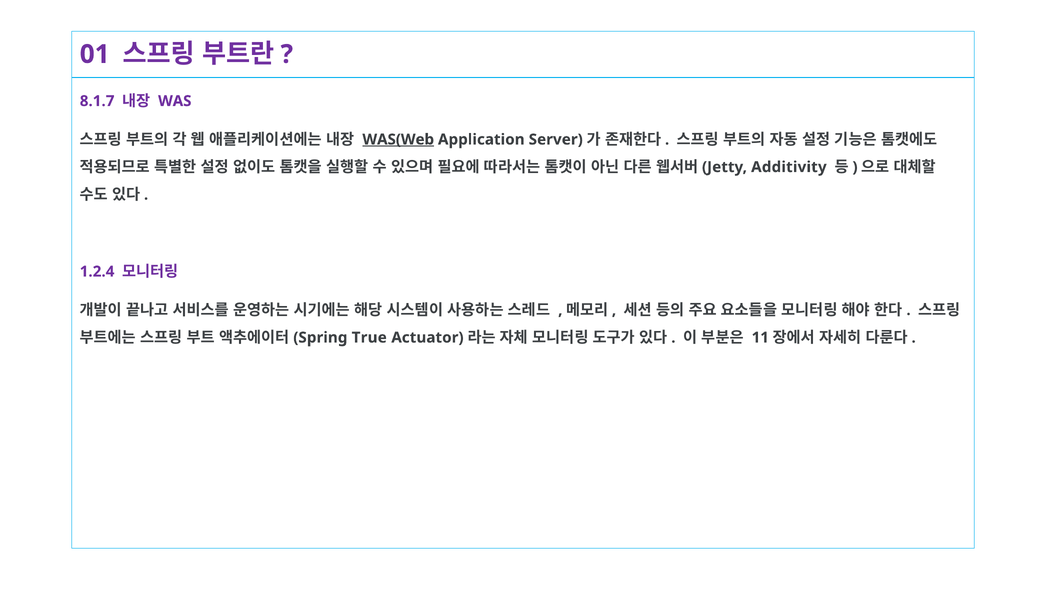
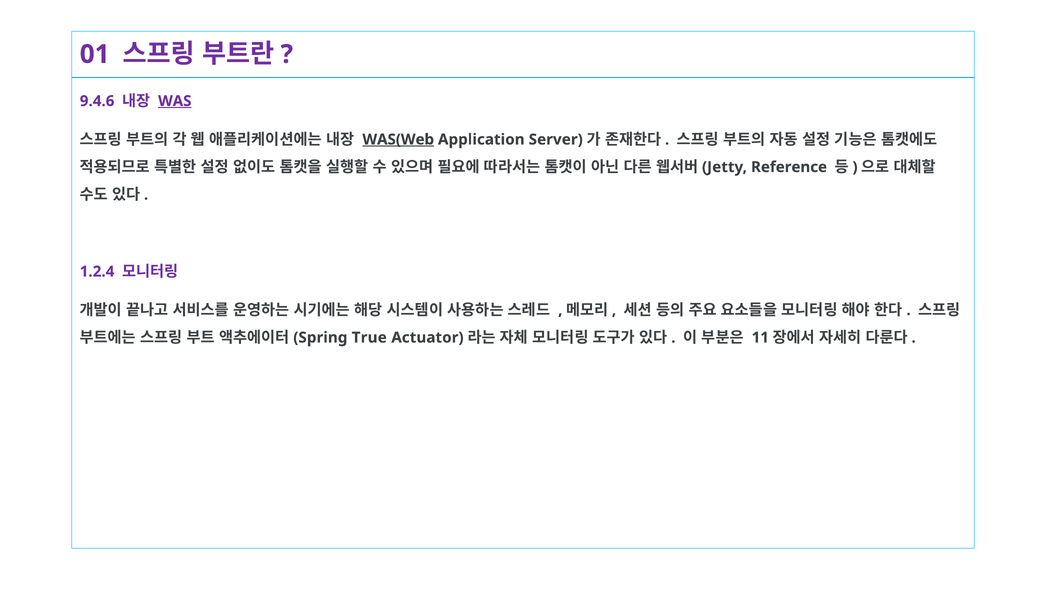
8.1.7: 8.1.7 -> 9.4.6
WAS underline: none -> present
Additivity: Additivity -> Reference
